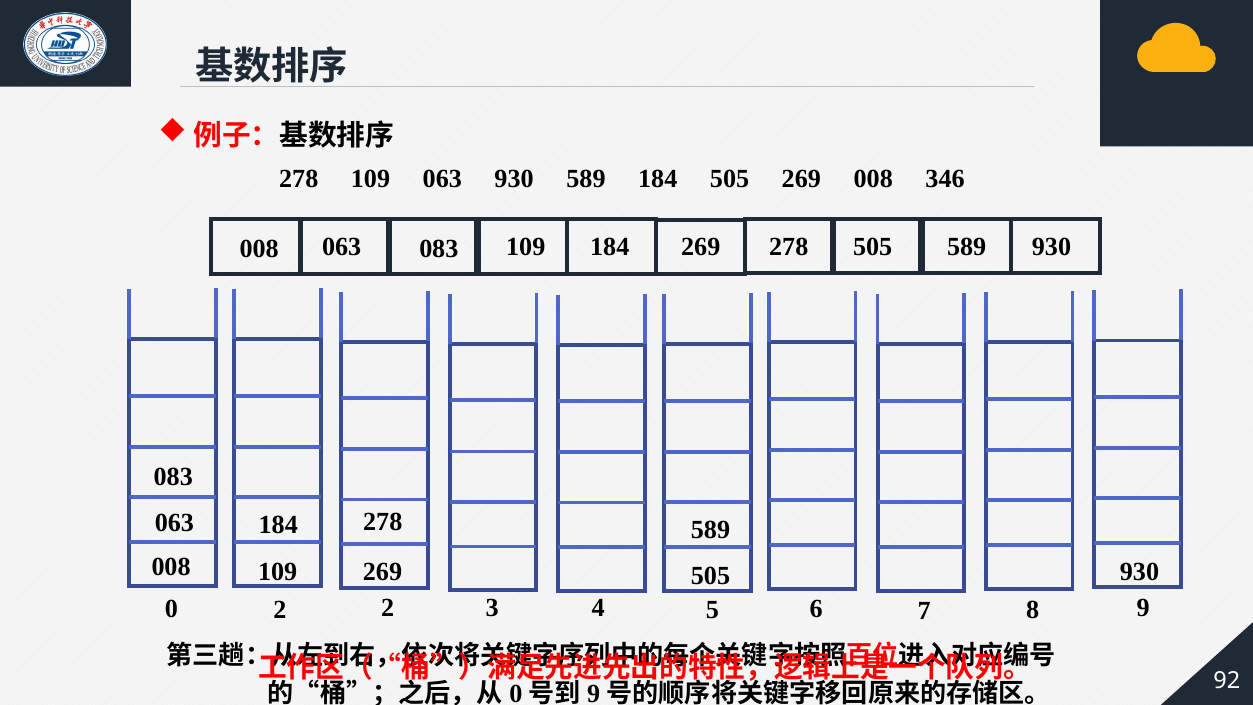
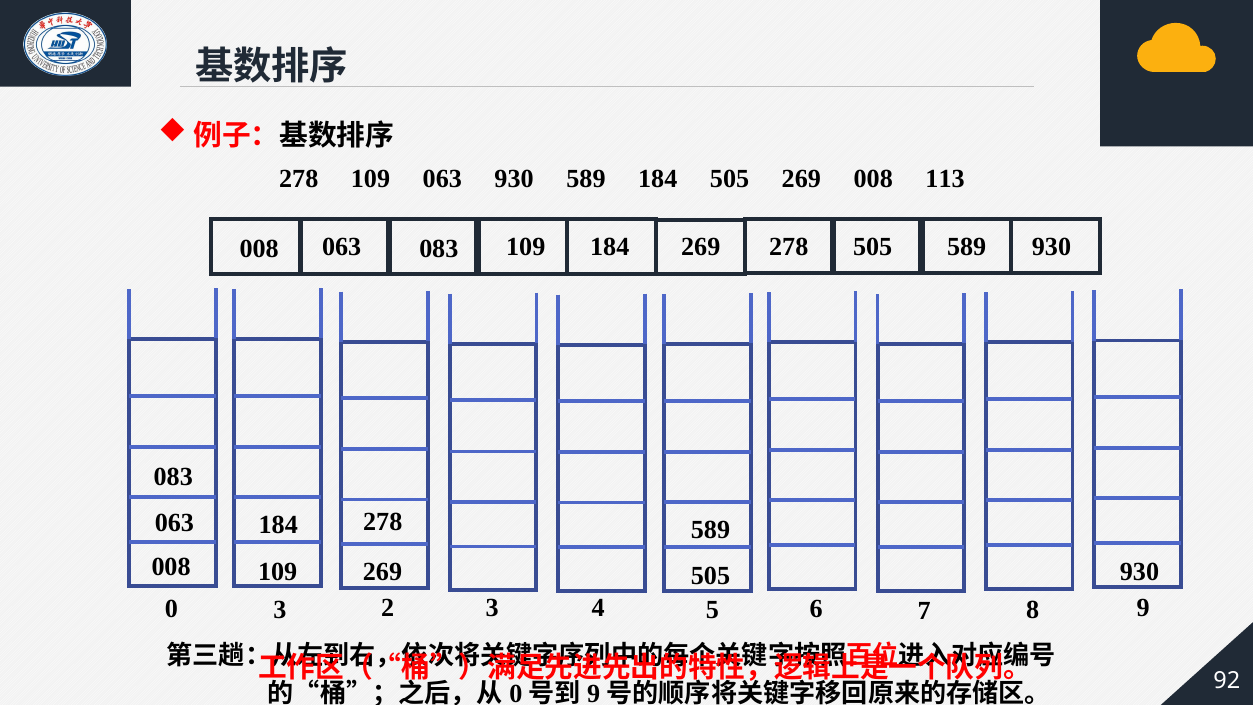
346: 346 -> 113
0 2: 2 -> 3
